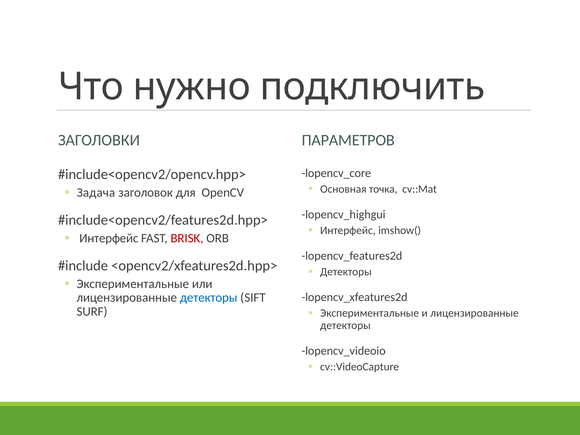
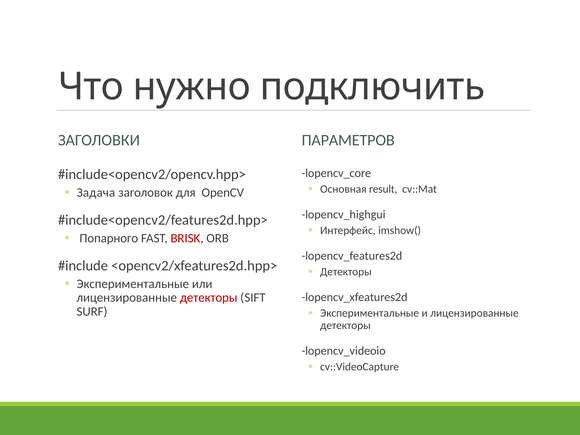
точка: точка -> result
Интерфейс at (109, 238): Интерфейс -> Попарного
детекторы at (209, 298) colour: blue -> red
